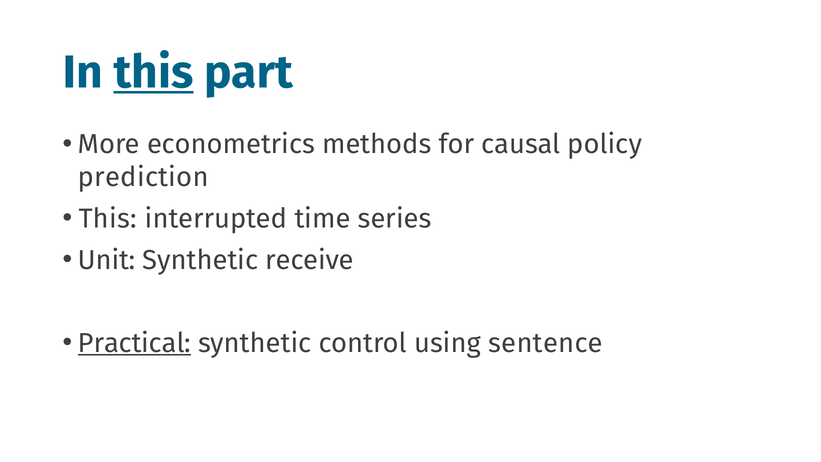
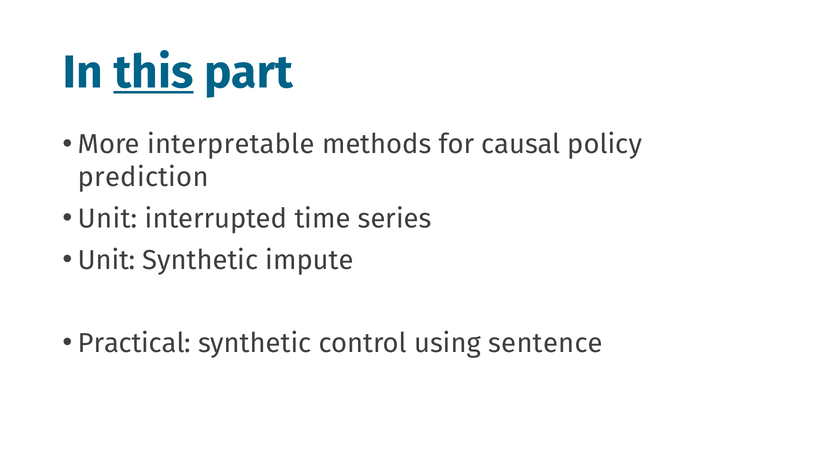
econometrics: econometrics -> interpretable
This at (108, 219): This -> Unit
receive: receive -> impute
Practical underline: present -> none
